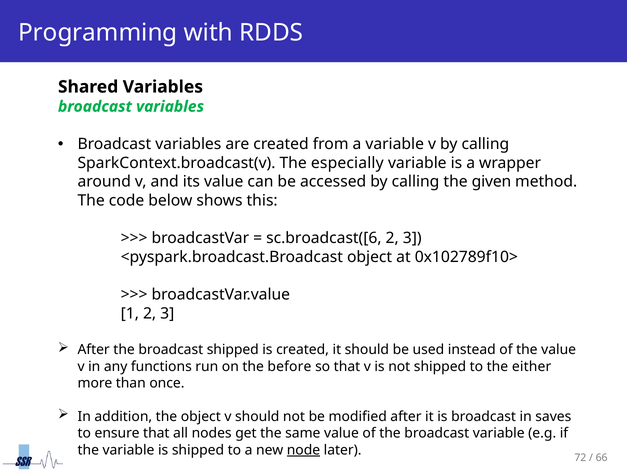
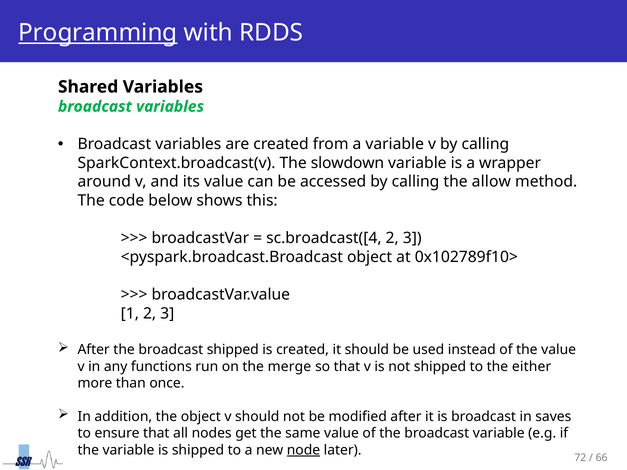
Programming underline: none -> present
especially: especially -> slowdown
given: given -> allow
sc.broadcast([6: sc.broadcast([6 -> sc.broadcast([4
before: before -> merge
